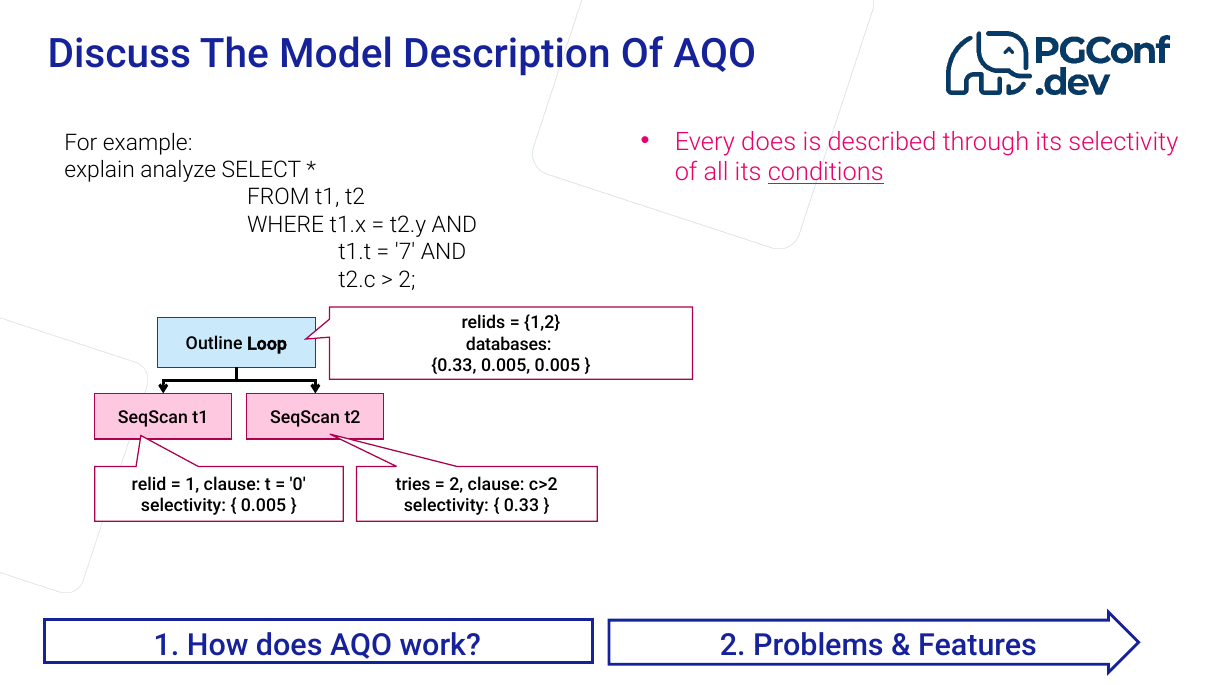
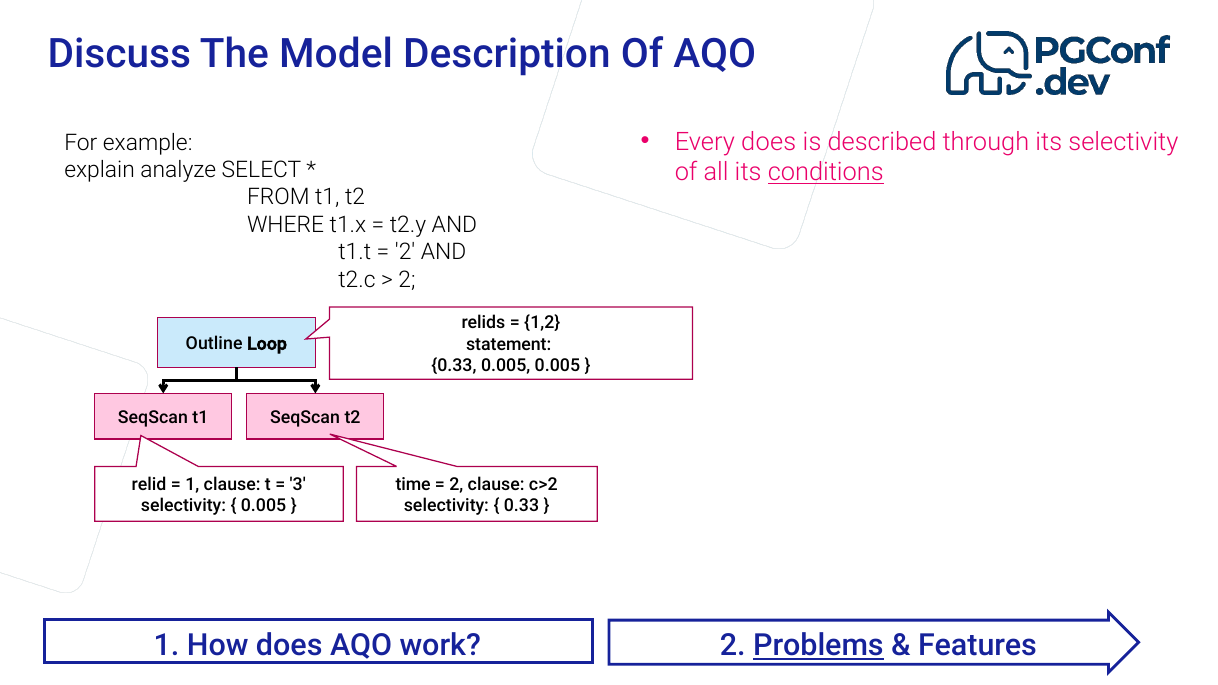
7 at (405, 252): 7 -> 2
databases: databases -> statement
0: 0 -> 3
tries: tries -> time
Problems underline: none -> present
